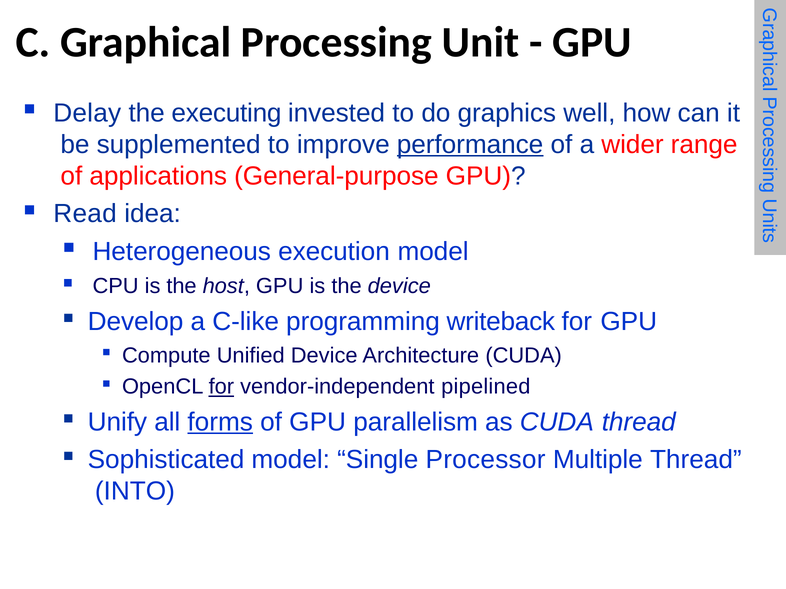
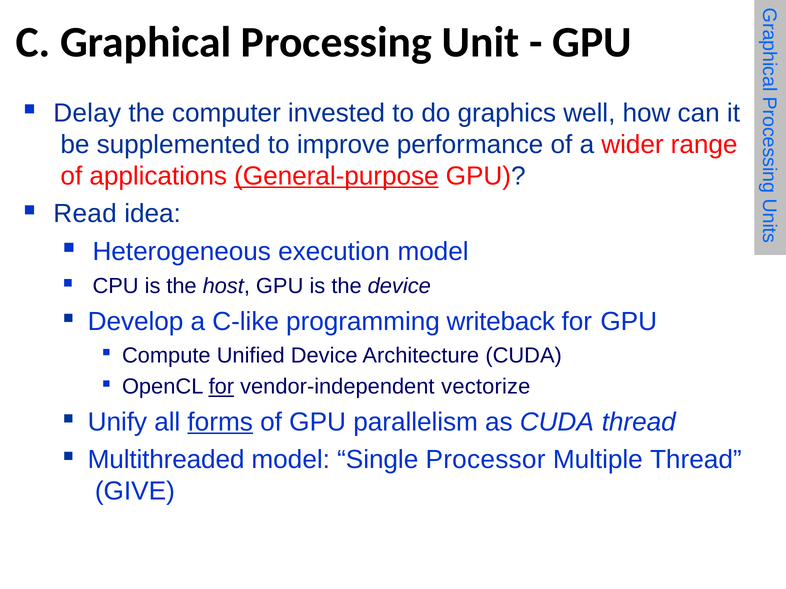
executing: executing -> computer
performance underline: present -> none
General-purpose underline: none -> present
pipelined: pipelined -> vectorize
Sophisticated: Sophisticated -> Multithreaded
INTO: INTO -> GIVE
